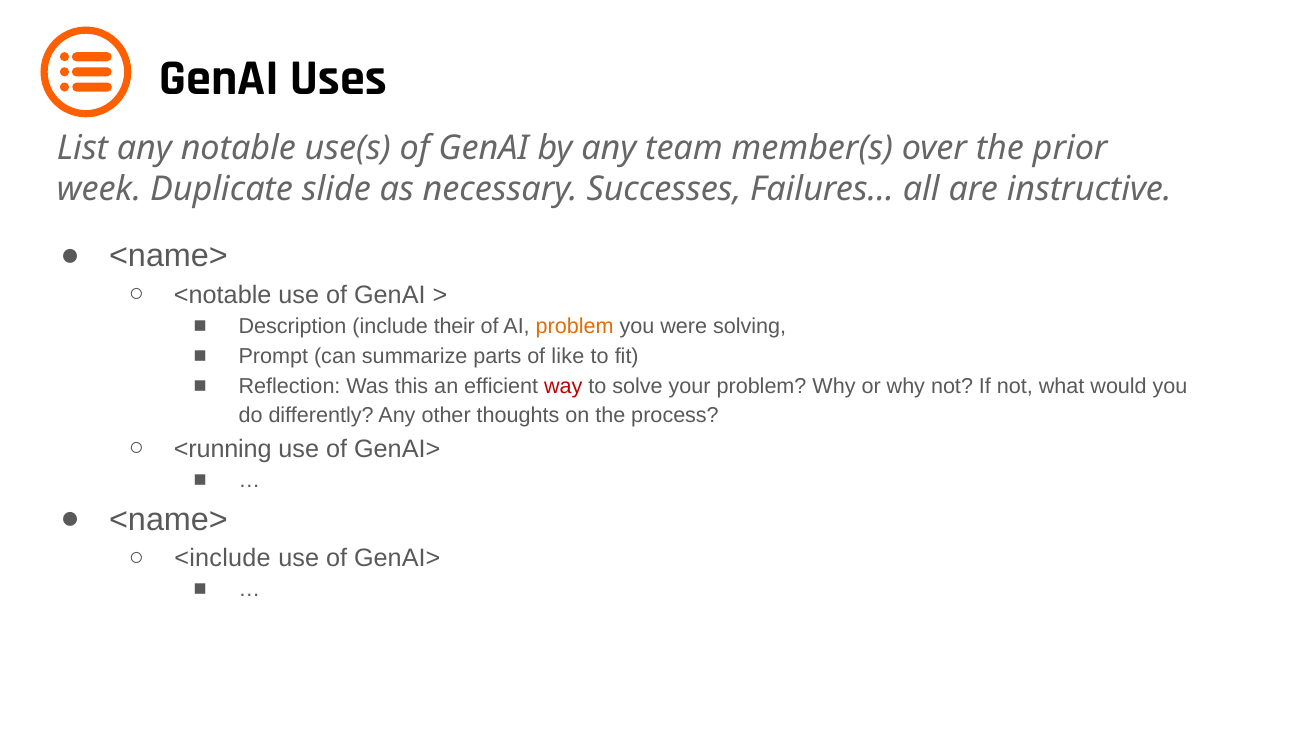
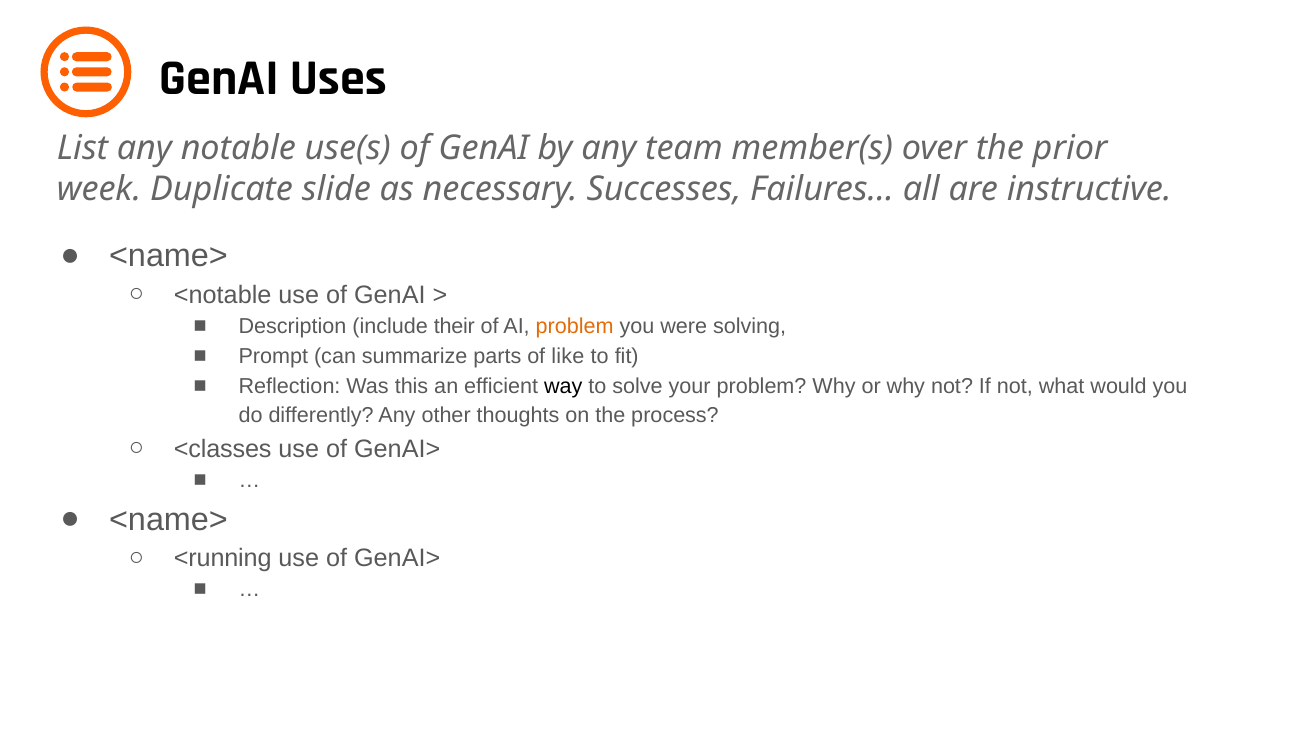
way colour: red -> black
<running: <running -> <classes
<include: <include -> <running
